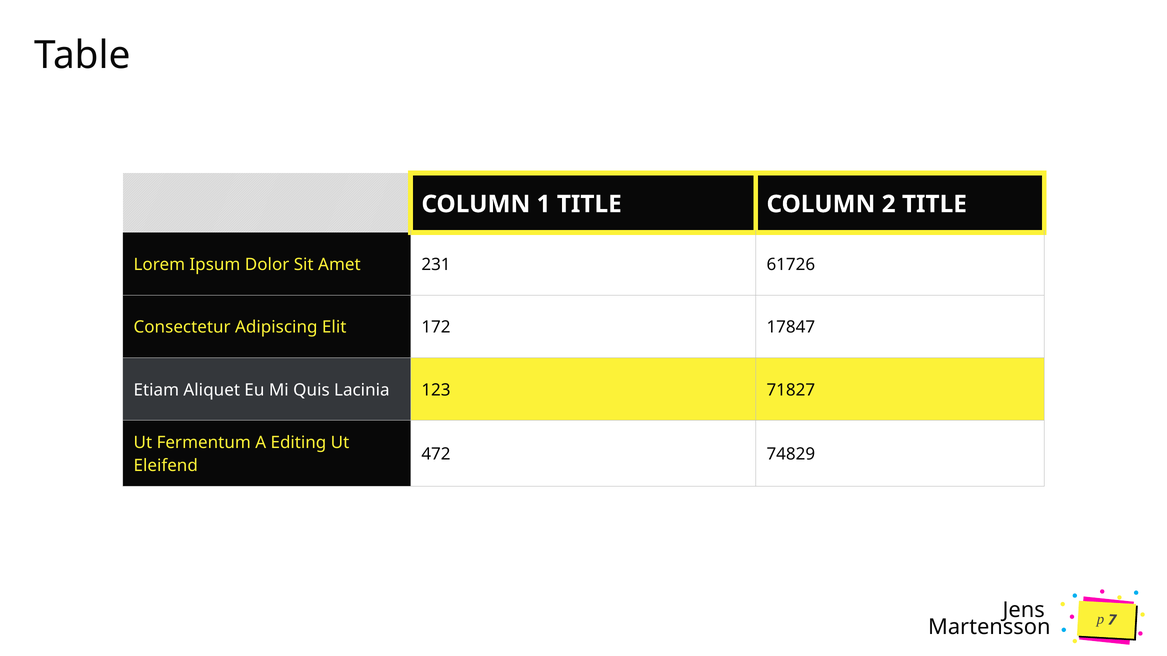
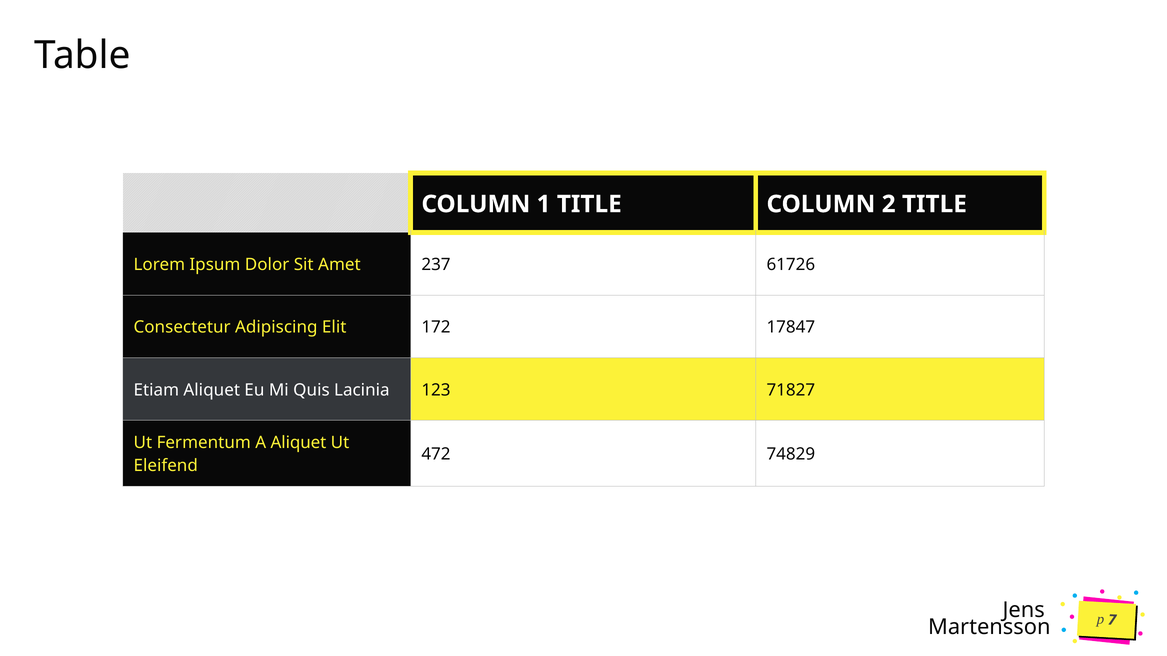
231: 231 -> 237
A Editing: Editing -> Aliquet
